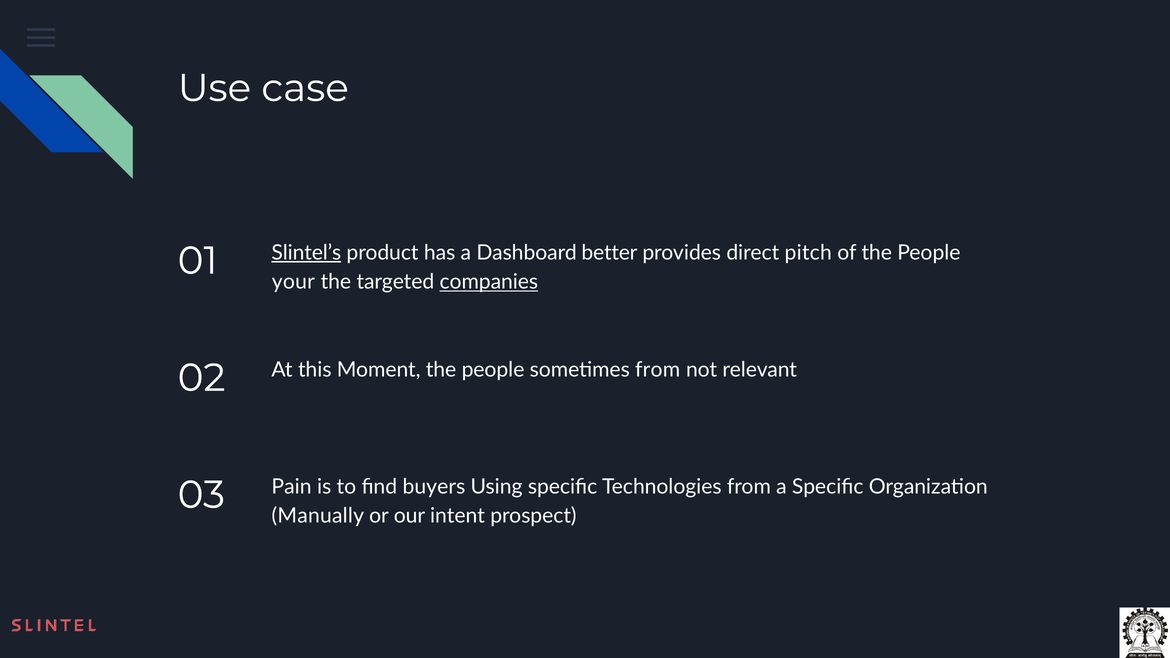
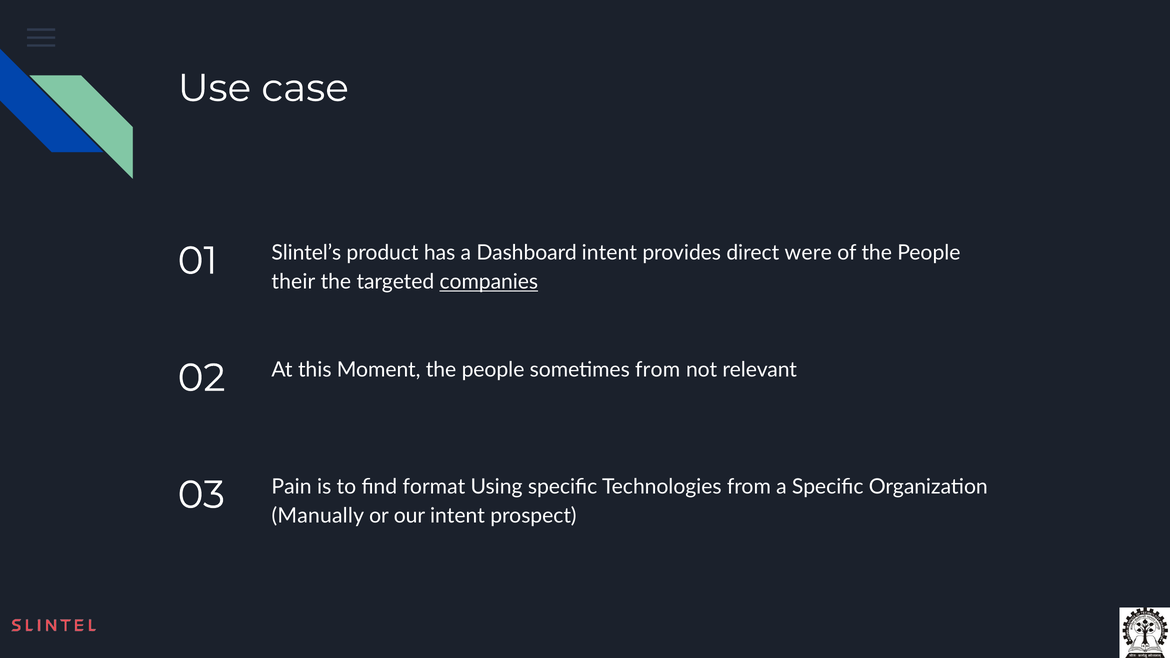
Slintel’s underline: present -> none
Dashboard better: better -> intent
pitch: pitch -> were
your: your -> their
buyers: buyers -> format
